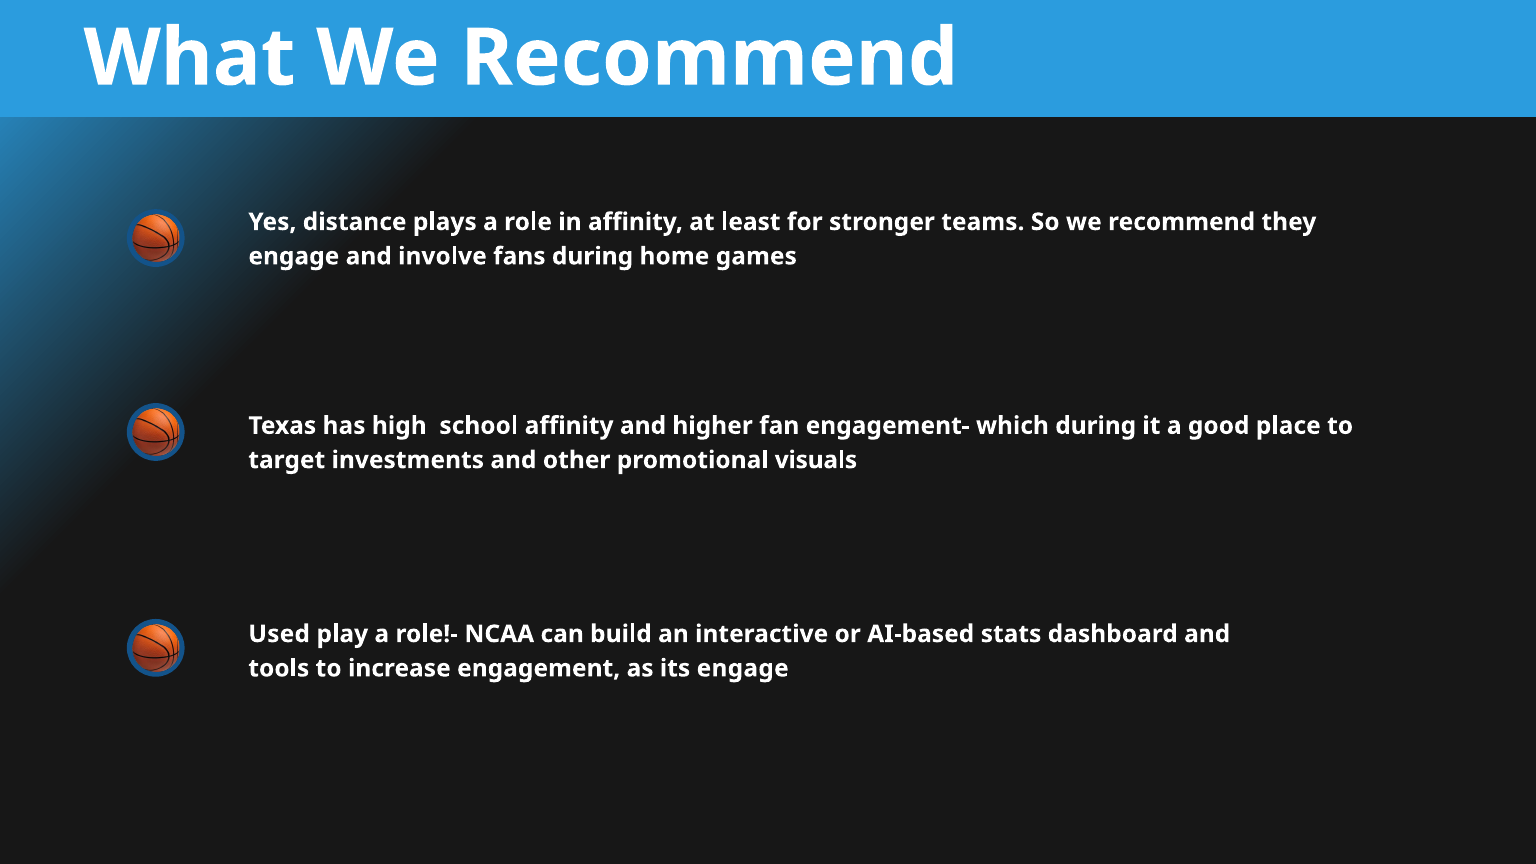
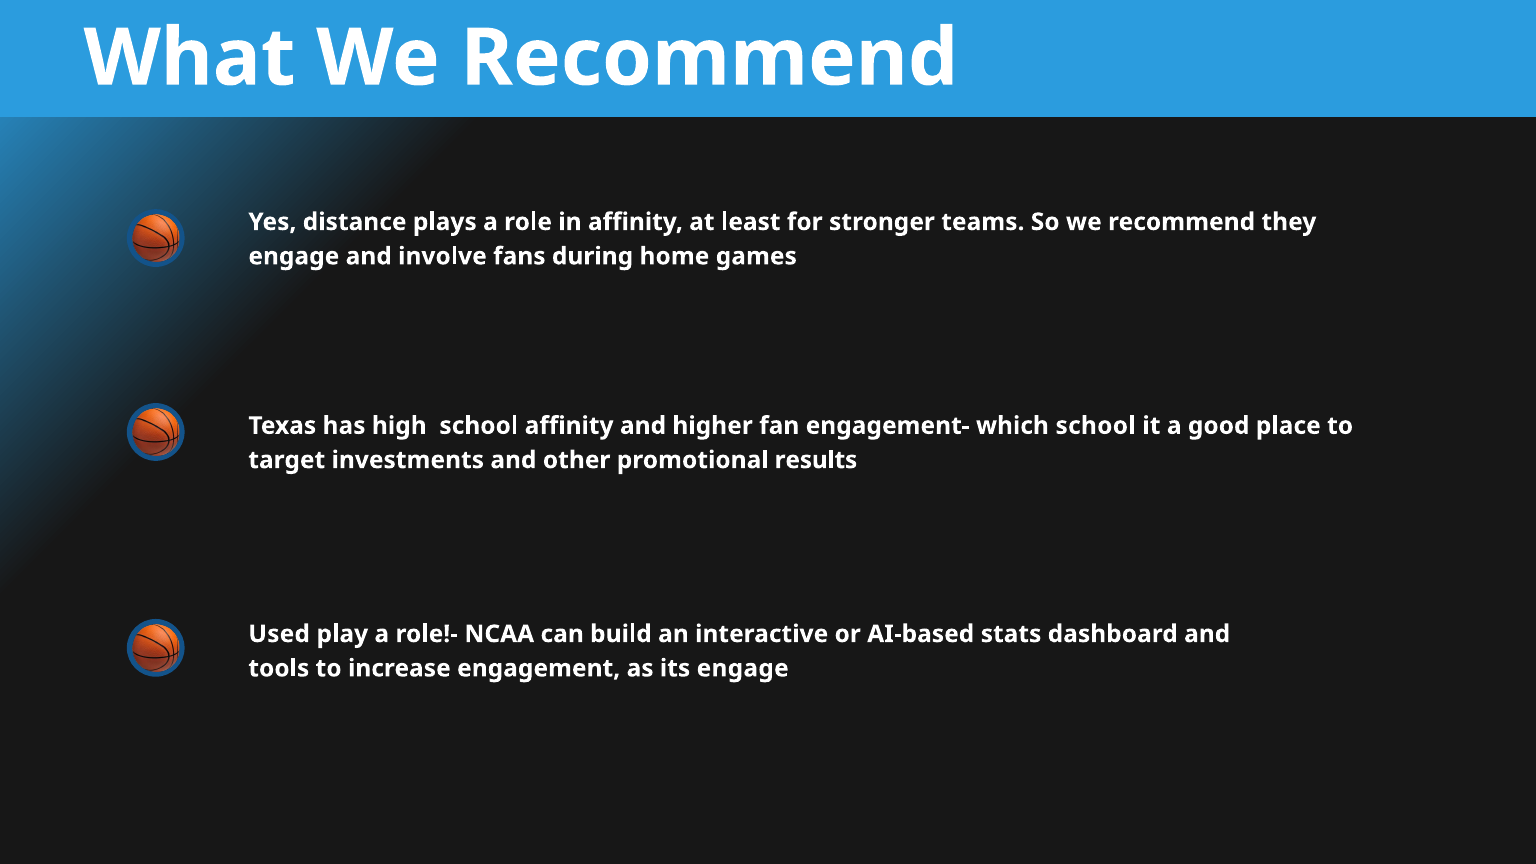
which during: during -> school
visuals: visuals -> results
